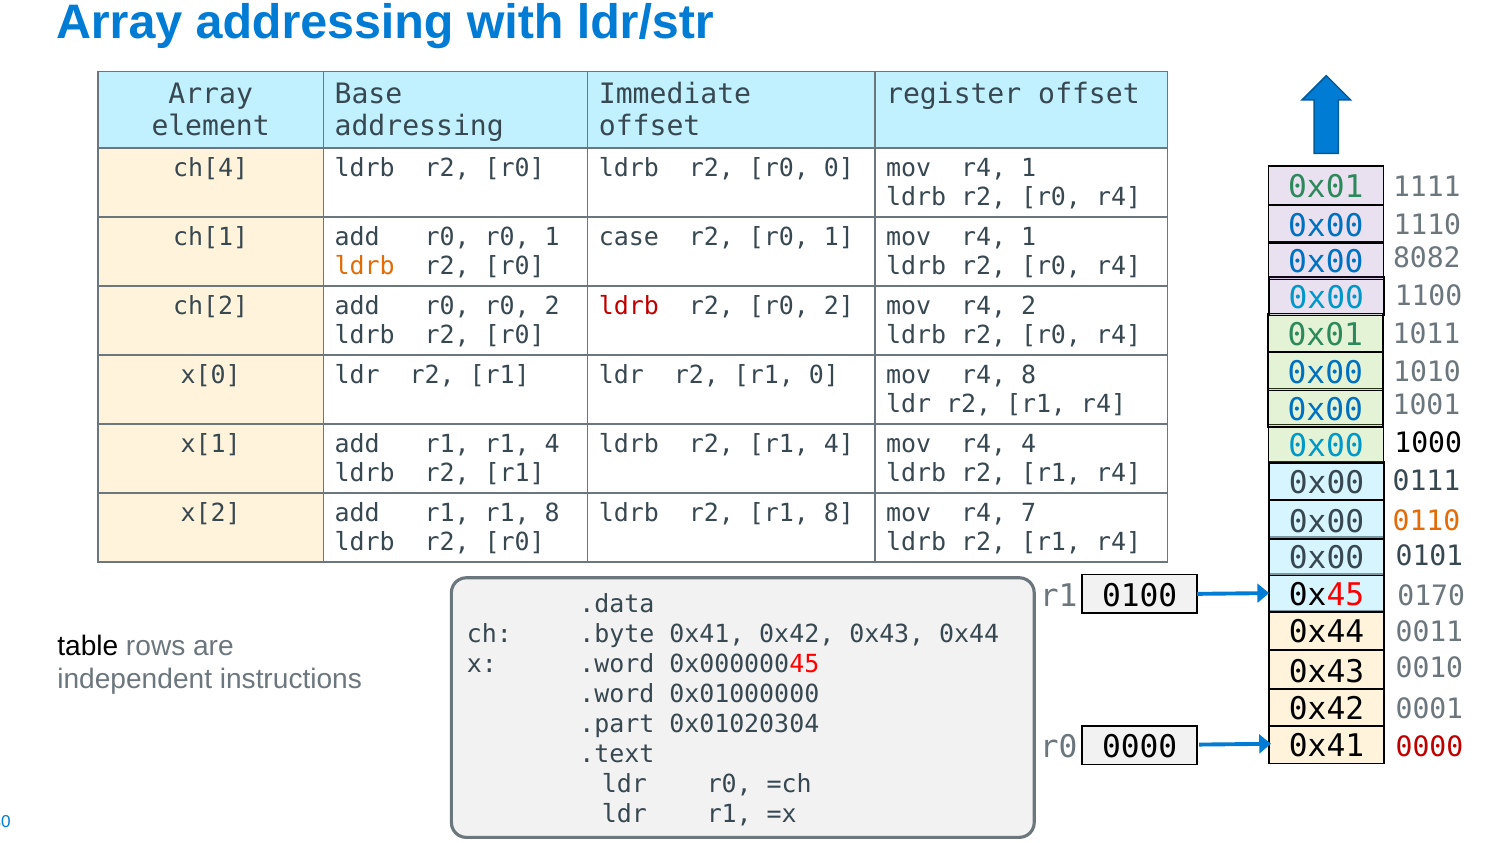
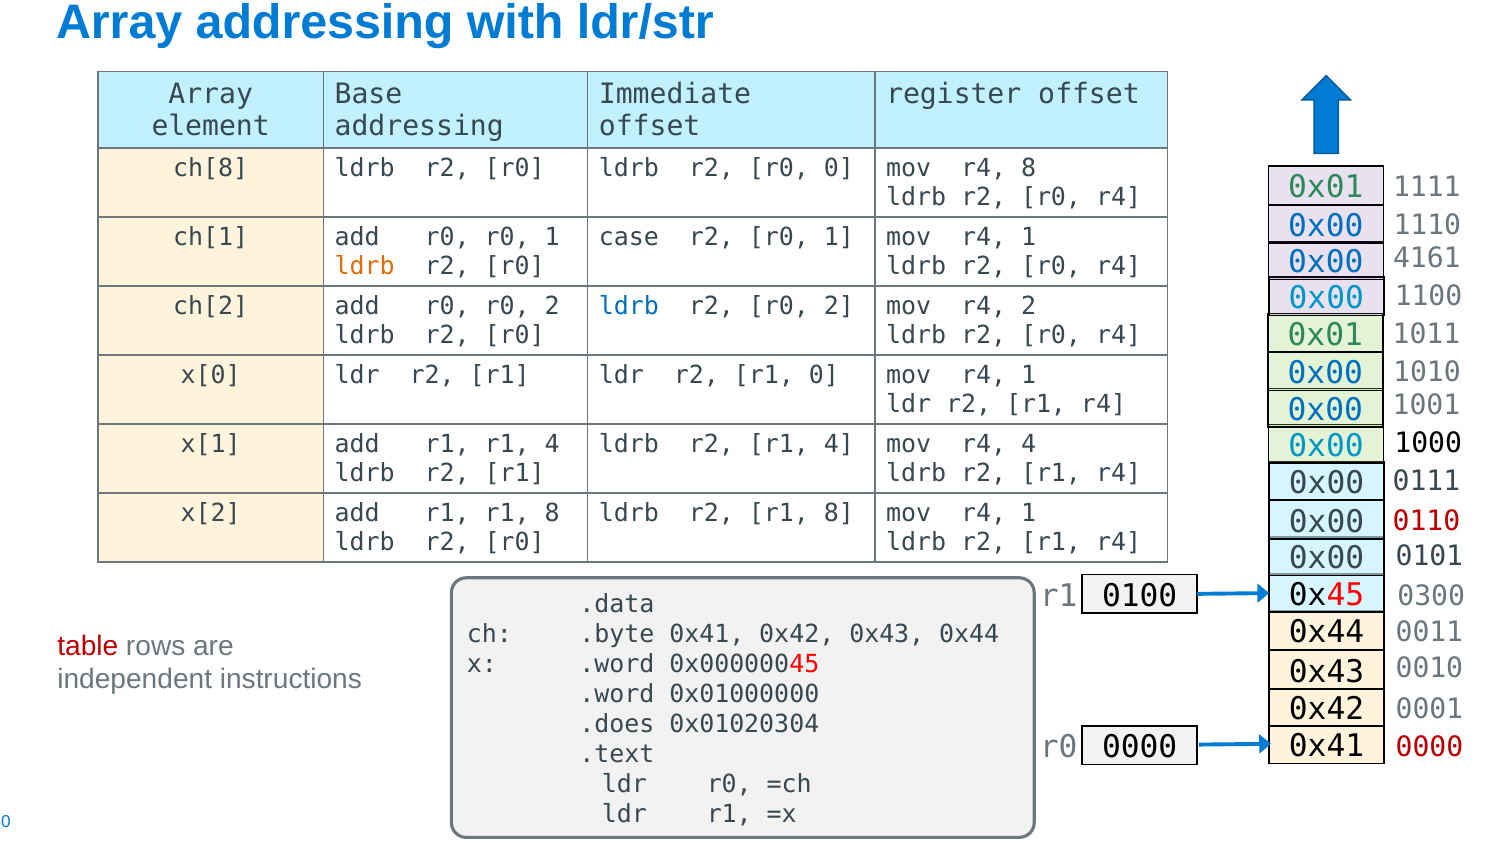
ch[4: ch[4 -> ch[8
0 mov r4 1: 1 -> 8
8082: 8082 -> 4161
ldrb at (629, 307) colour: red -> blue
0 mov r4 8: 8 -> 1
8 mov r4 7: 7 -> 1
0110 colour: orange -> red
0170: 0170 -> 0300
table colour: black -> red
.part: .part -> .does
